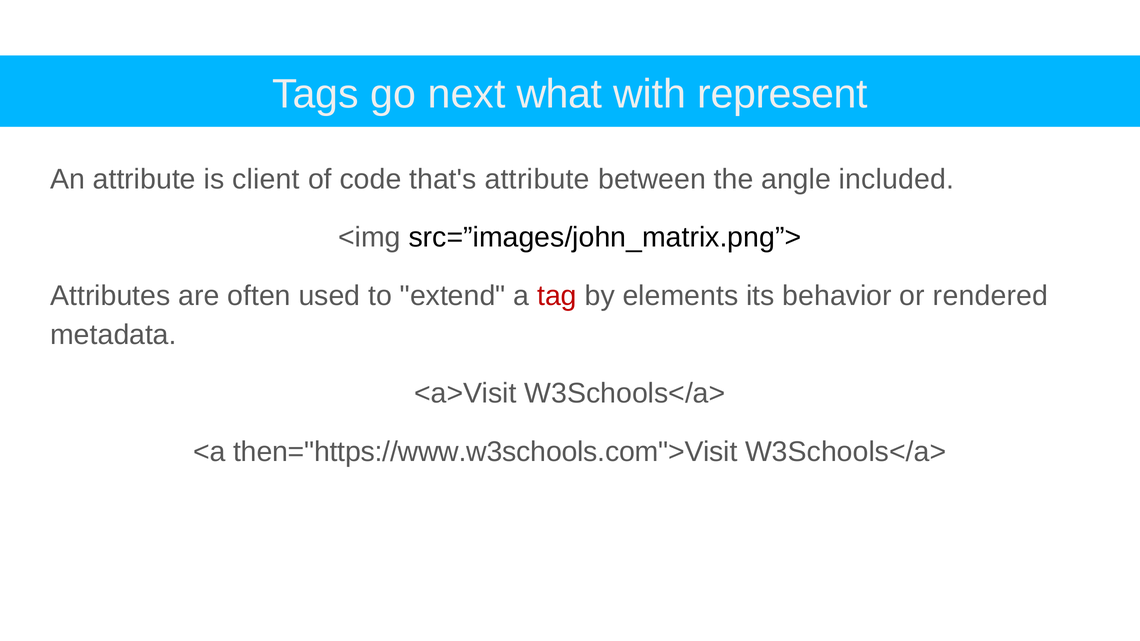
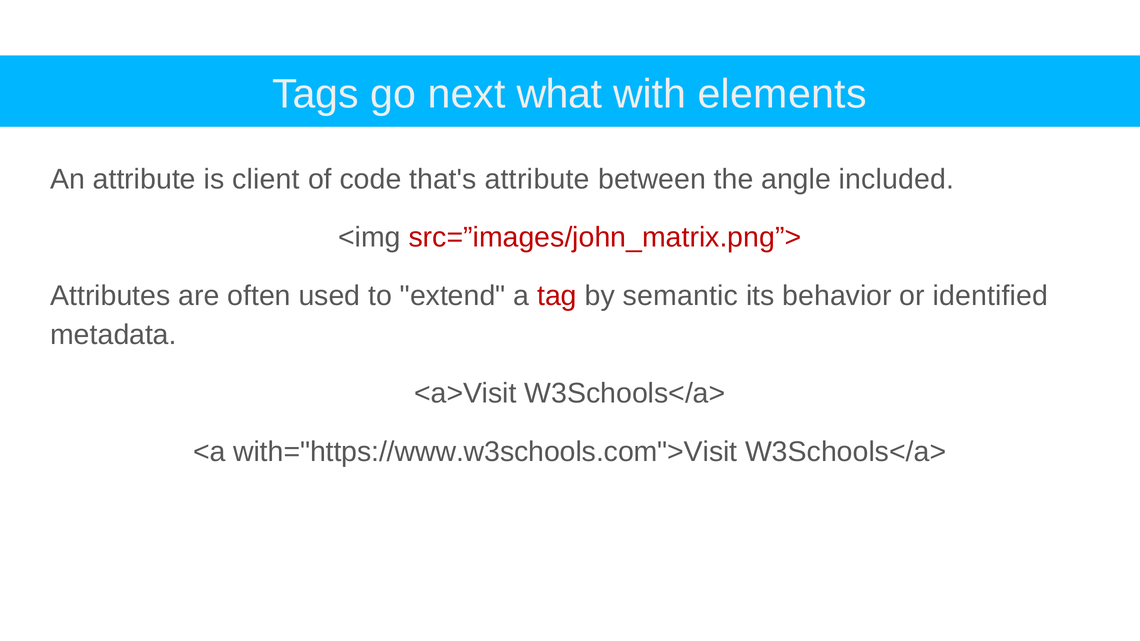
represent: represent -> elements
src=”images/john_matrix.png”> colour: black -> red
elements: elements -> semantic
rendered: rendered -> identified
then="https://www.w3schools.com">Visit: then="https://www.w3schools.com">Visit -> with="https://www.w3schools.com">Visit
